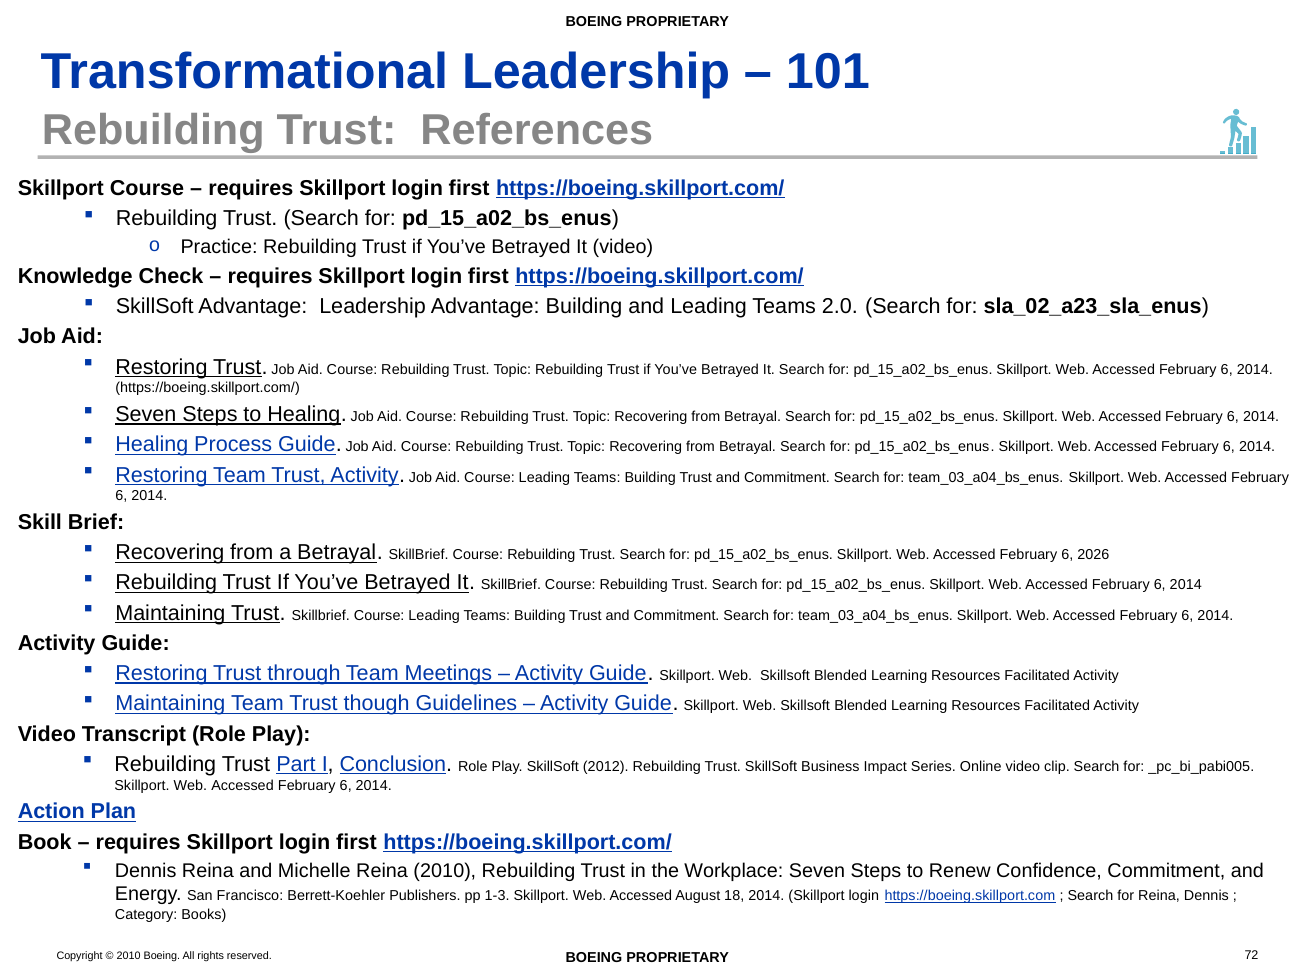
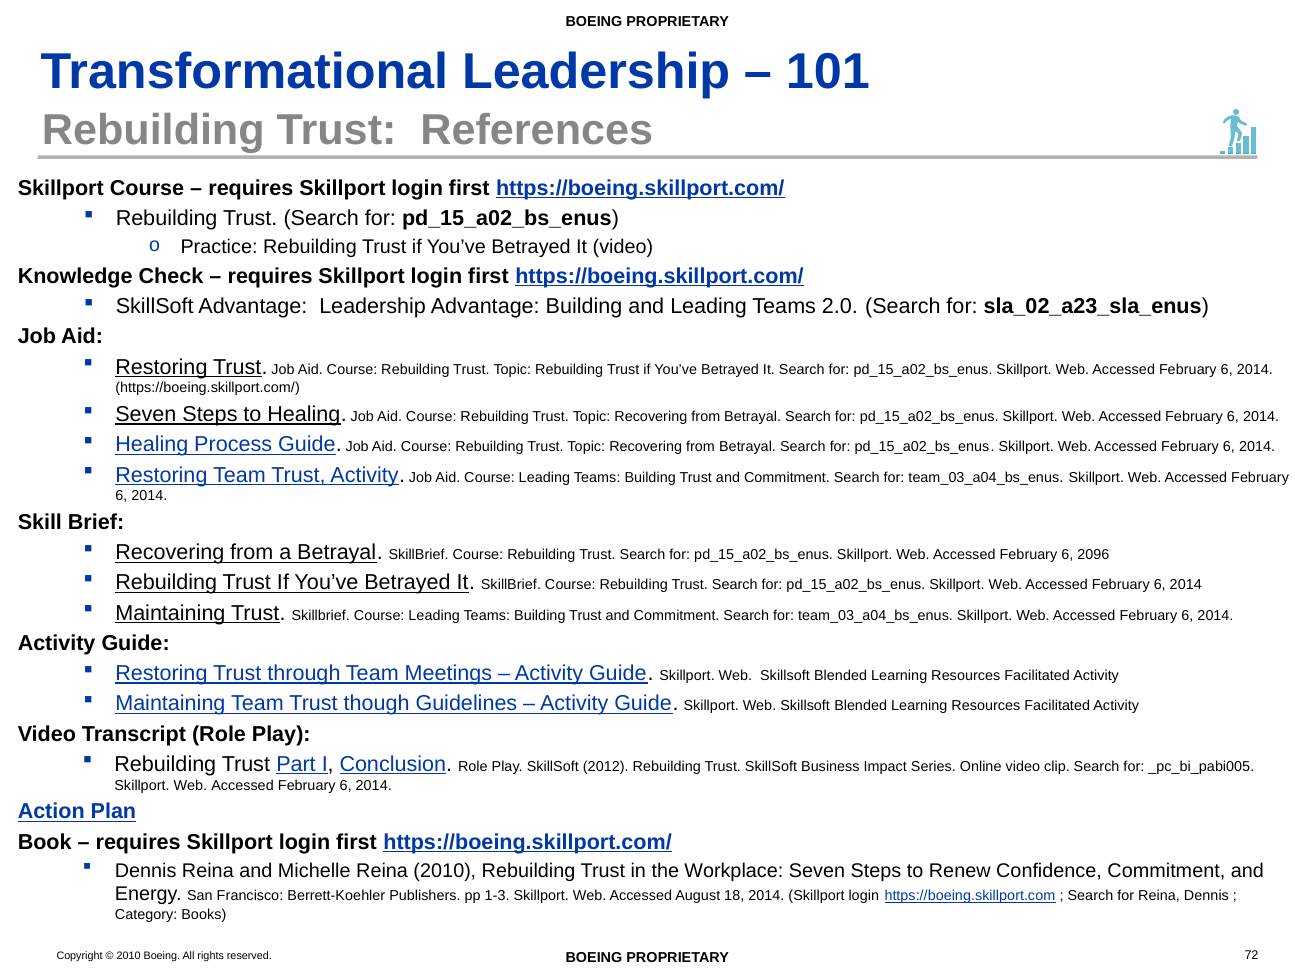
2026: 2026 -> 2096
